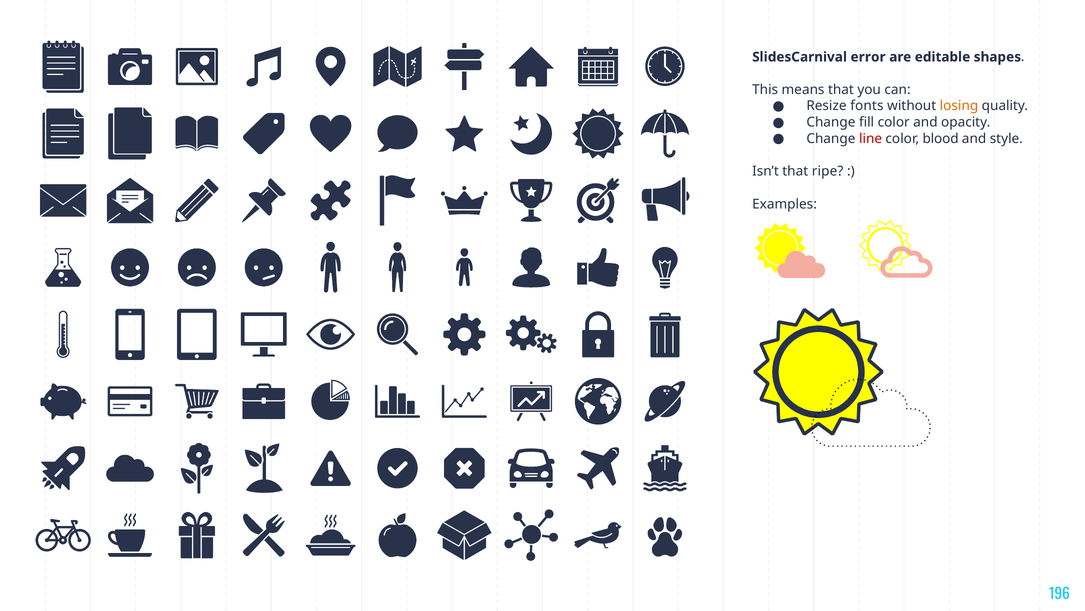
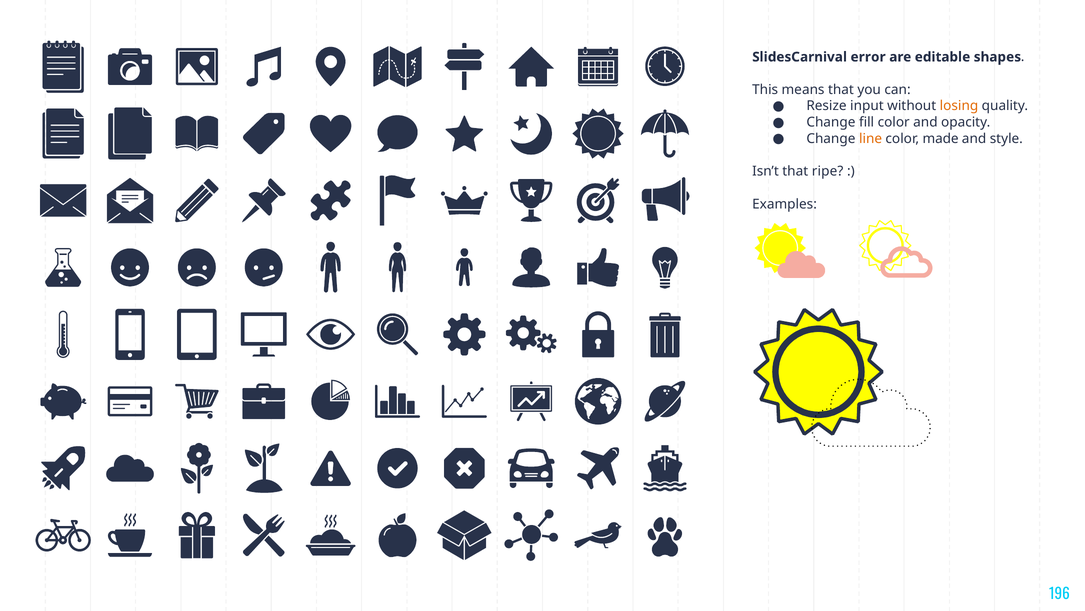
fonts: fonts -> input
line colour: red -> orange
blood: blood -> made
